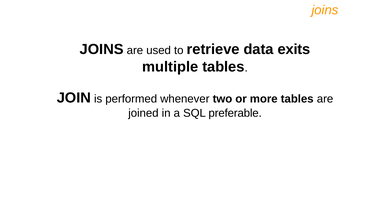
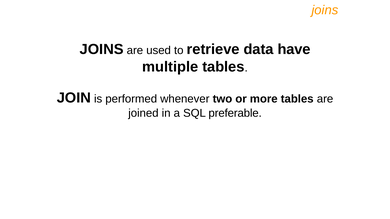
exits: exits -> have
